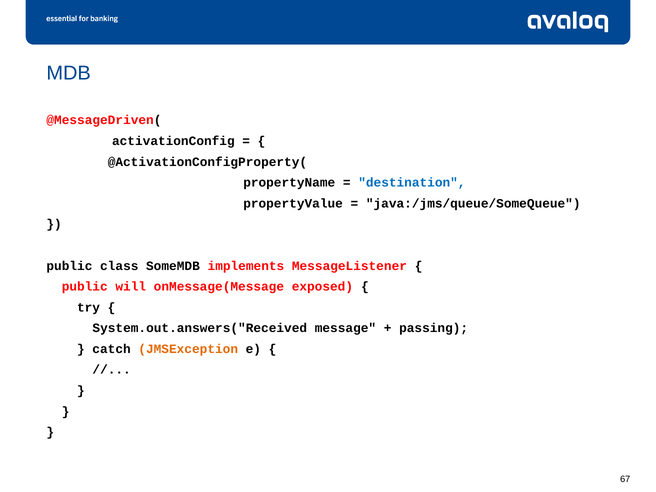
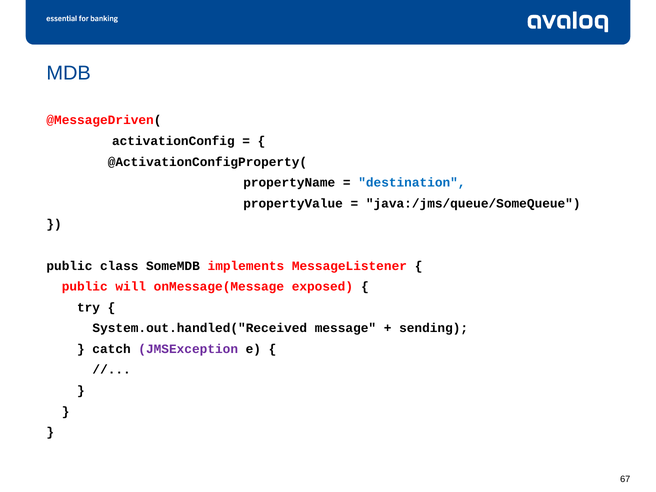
System.out.answers("Received: System.out.answers("Received -> System.out.handled("Received
passing: passing -> sending
JMSException colour: orange -> purple
